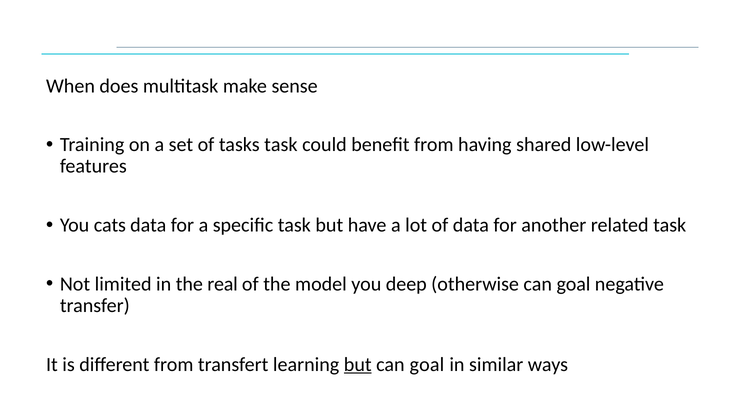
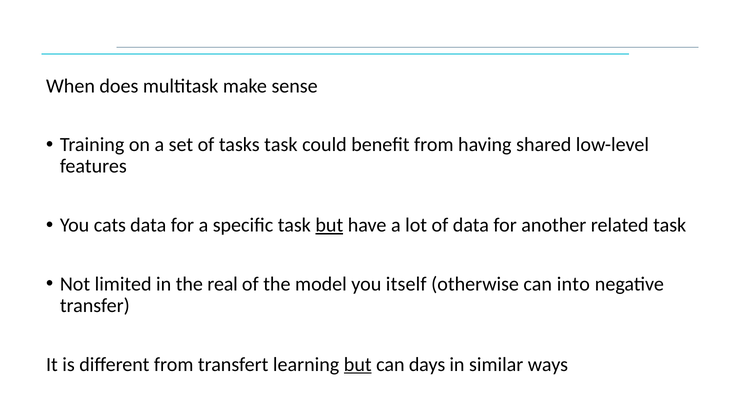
but at (329, 225) underline: none -> present
deep: deep -> itself
otherwise can goal: goal -> into
goal at (427, 364): goal -> days
